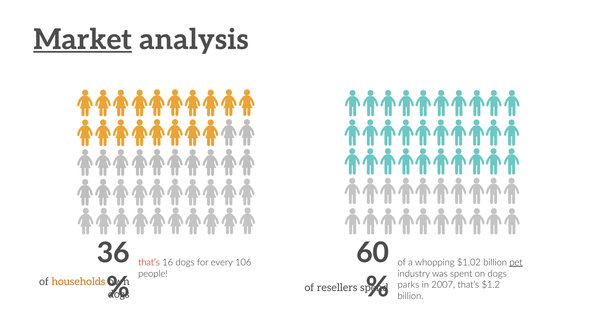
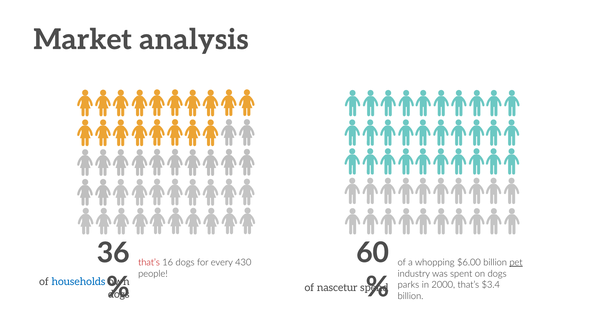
Market underline: present -> none
106: 106 -> 430
$1.02: $1.02 -> $6.00
households colour: orange -> blue
2007: 2007 -> 2000
$1.2: $1.2 -> $3.4
resellers: resellers -> nascetur
